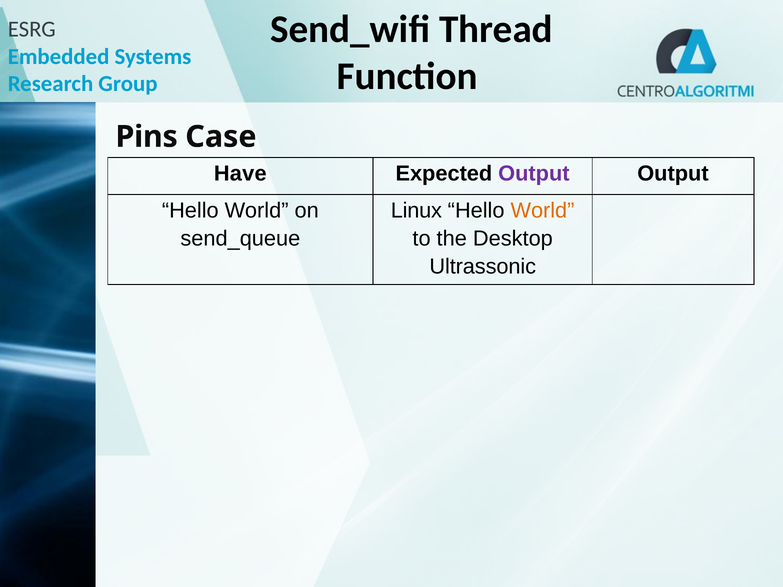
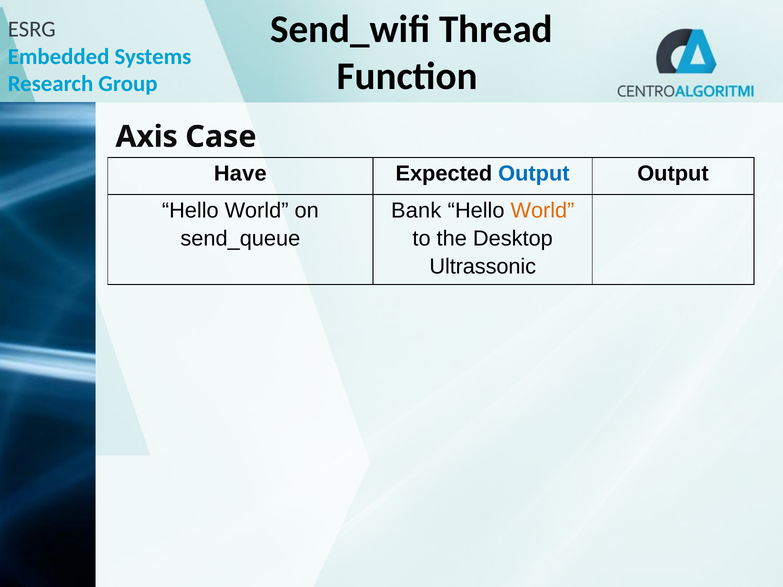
Pins: Pins -> Axis
Output at (534, 174) colour: purple -> blue
Linux: Linux -> Bank
